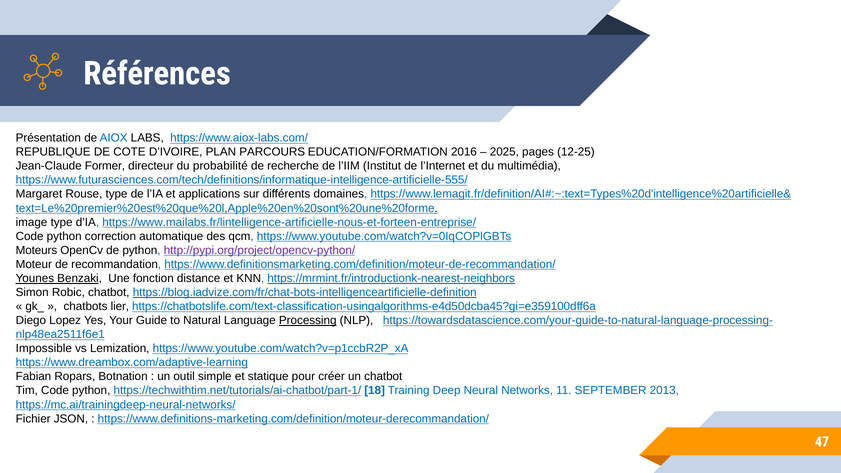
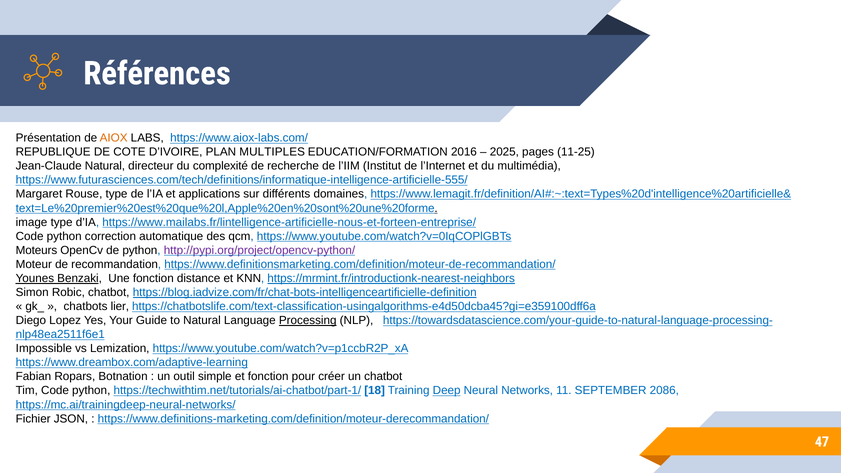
AIOX colour: blue -> orange
PARCOURS: PARCOURS -> MULTIPLES
12-25: 12-25 -> 11-25
Jean-Claude Former: Former -> Natural
probabilité: probabilité -> complexité
et statique: statique -> fonction
Deep underline: none -> present
2013: 2013 -> 2086
